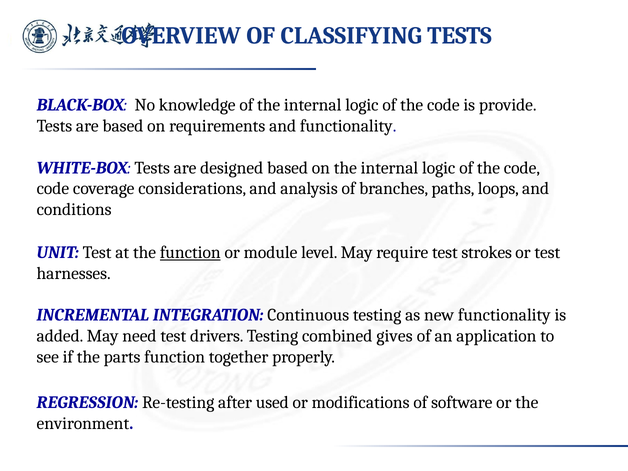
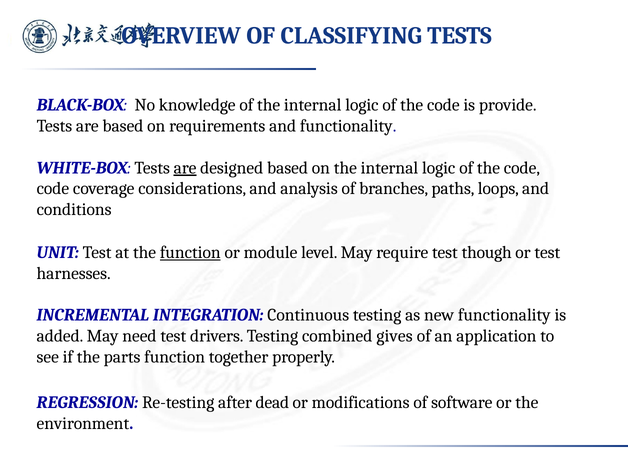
are at (185, 168) underline: none -> present
strokes: strokes -> though
used: used -> dead
